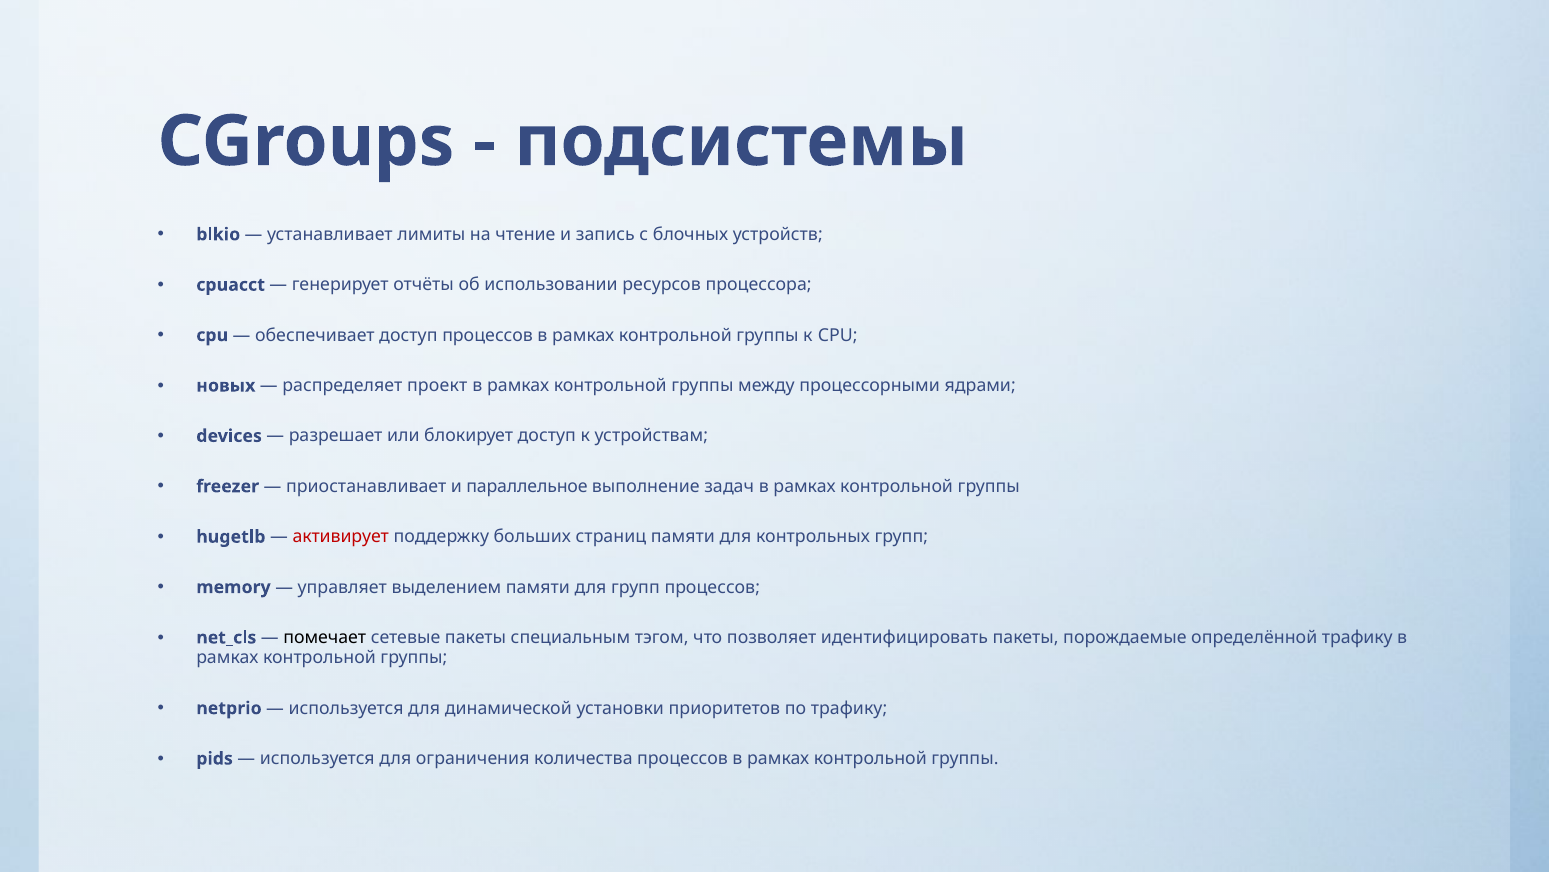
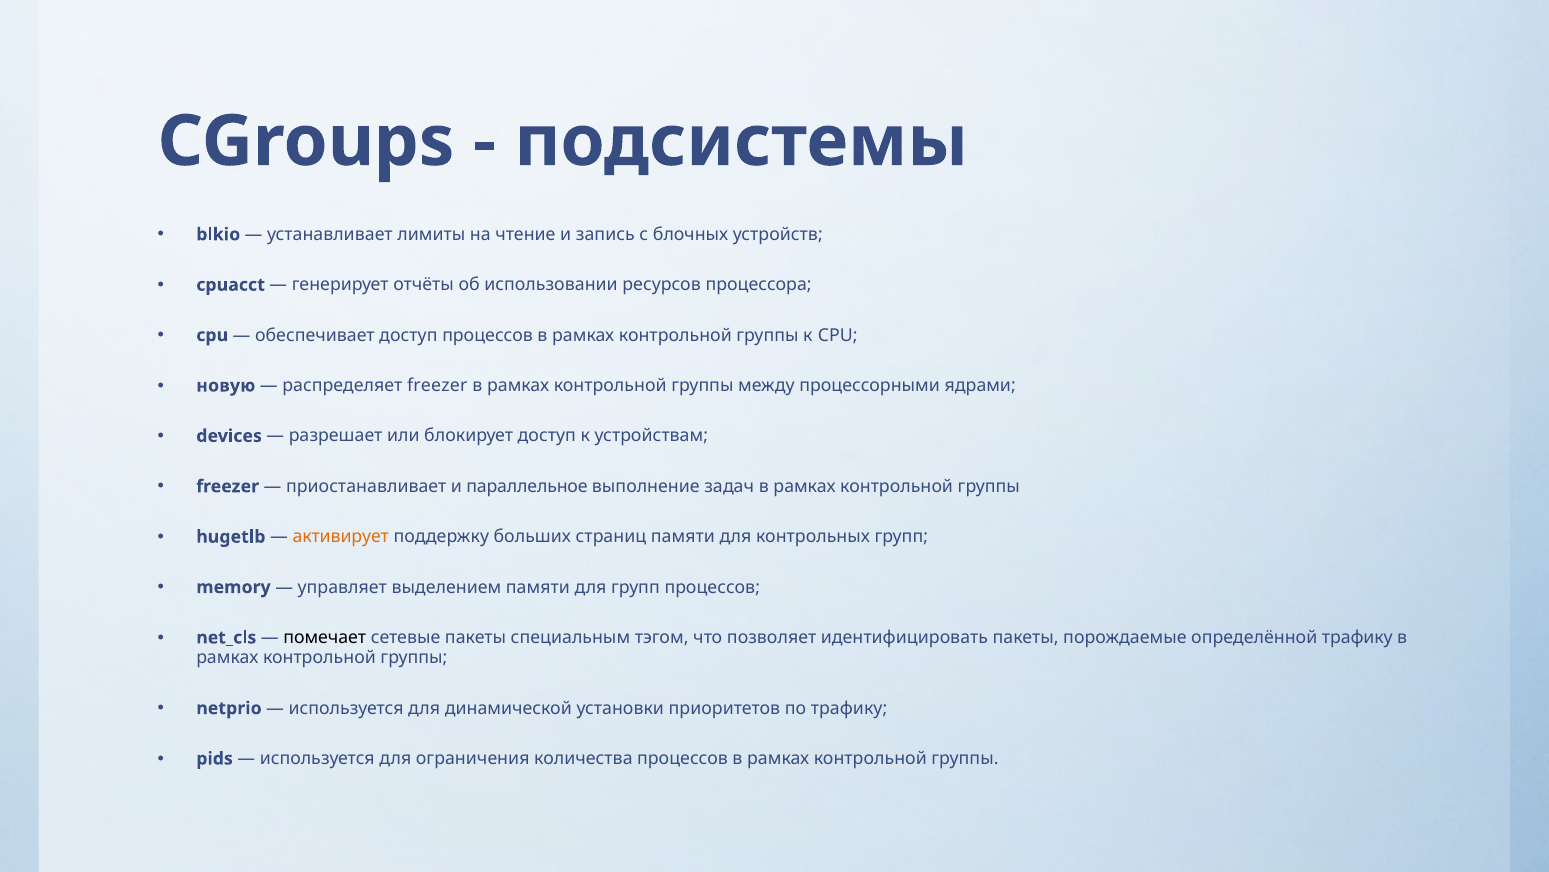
новых: новых -> новую
распределяет проект: проект -> freezer
активирует colour: red -> orange
